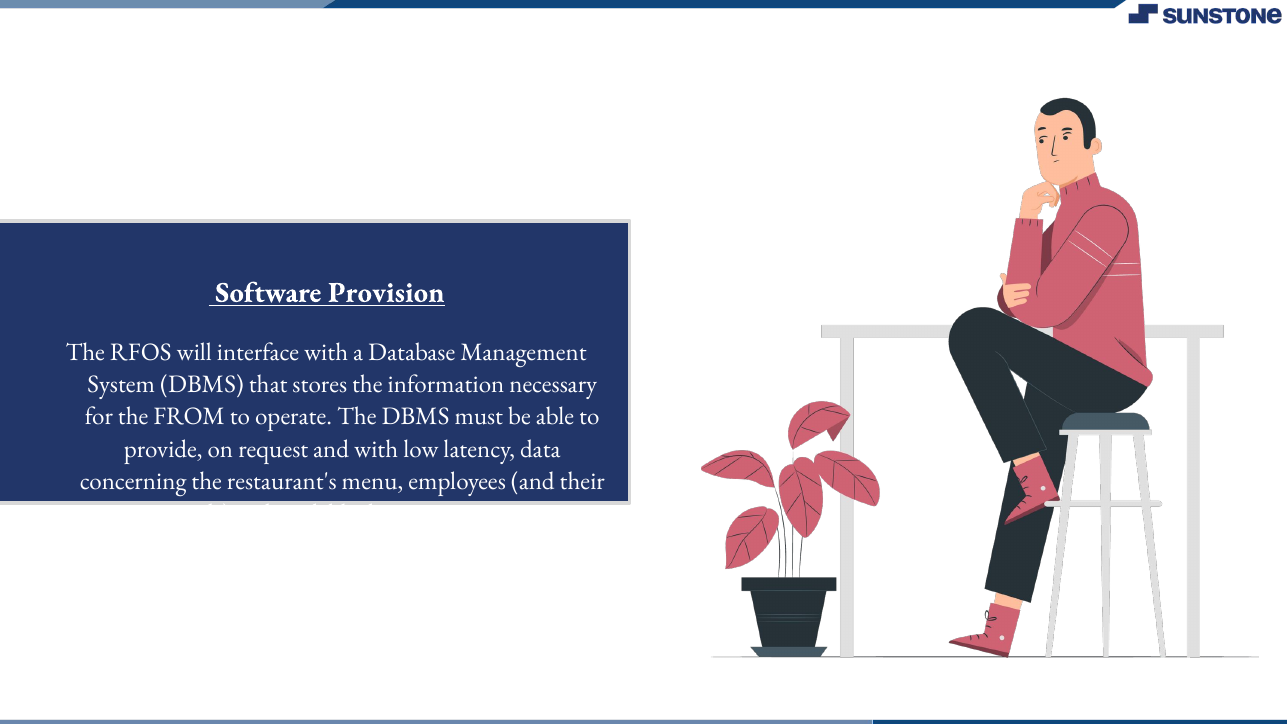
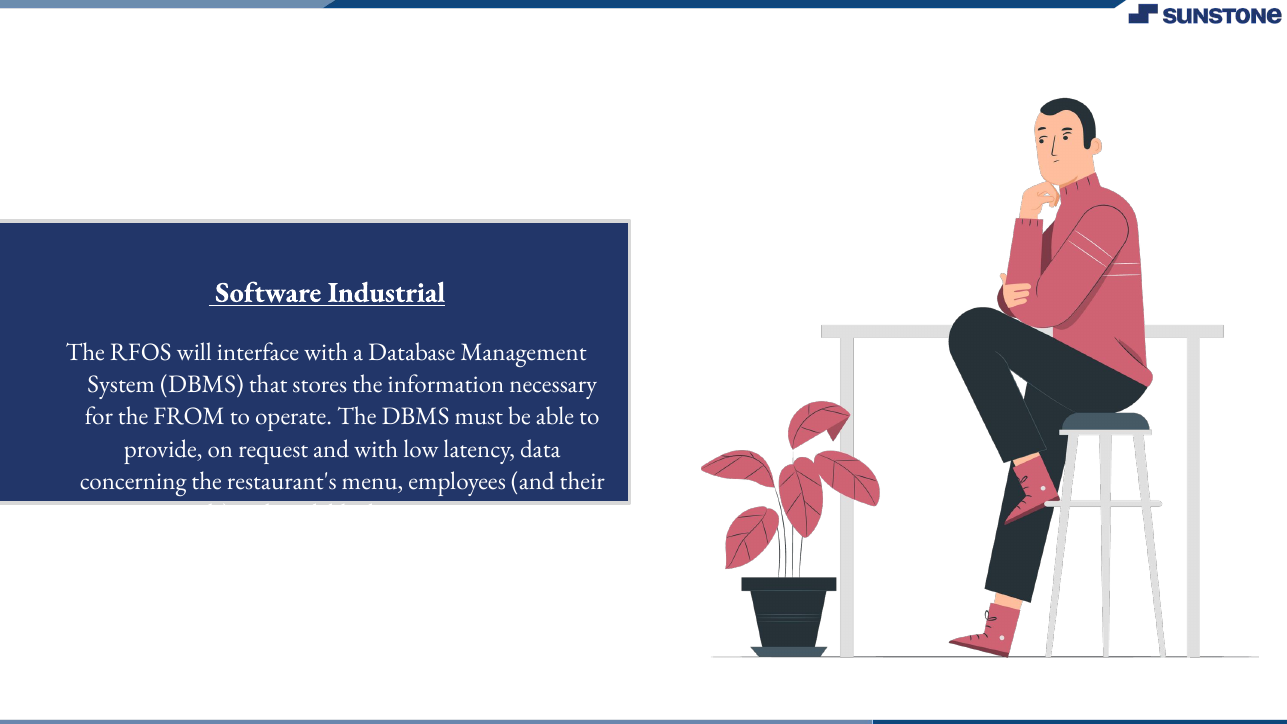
Provision: Provision -> Industrial
